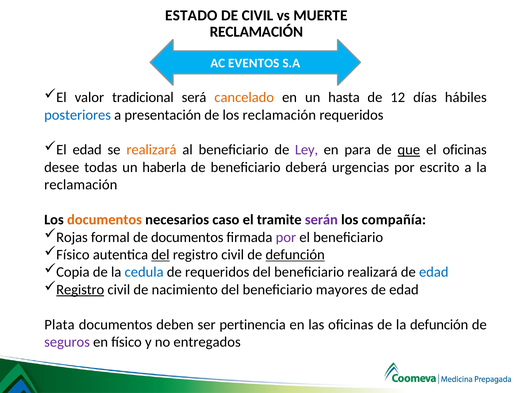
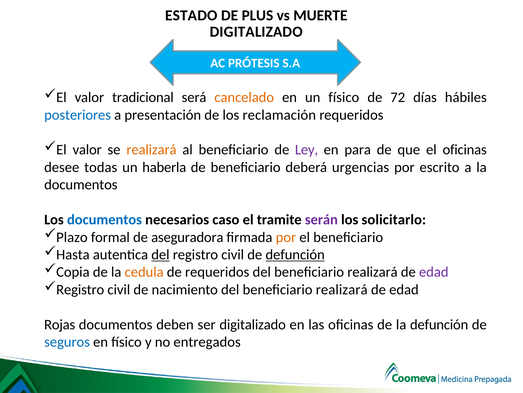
DE CIVIL: CIVIL -> PLUS
RECLAMACIÓN at (256, 32): RECLAMACIÓN -> DIGITALIZADO
EVENTOS: EVENTOS -> PRÓTESIS
un hasta: hasta -> físico
12: 12 -> 72
edad at (87, 150): edad -> valor
que underline: present -> none
reclamación at (81, 184): reclamación -> documentos
documentos at (104, 219) colour: orange -> blue
compañía: compañía -> solicitarlo
Rojas: Rojas -> Plazo
de documentos: documentos -> aseguradora
por at (286, 237) colour: purple -> orange
Físico at (73, 254): Físico -> Hasta
cedula colour: blue -> orange
edad at (434, 272) colour: blue -> purple
Registro at (80, 289) underline: present -> none
nacimiento del beneficiario mayores: mayores -> realizará
Plata: Plata -> Rojas
ser pertinencia: pertinencia -> digitalizado
seguros colour: purple -> blue
